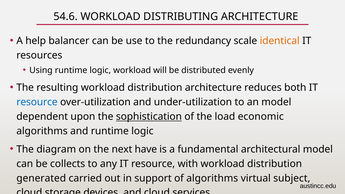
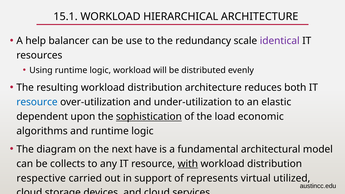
54.6: 54.6 -> 15.1
DISTRIBUTING: DISTRIBUTING -> HIERARCHICAL
identical colour: orange -> purple
an model: model -> elastic
with underline: none -> present
generated: generated -> respective
of algorithms: algorithms -> represents
subject: subject -> utilized
